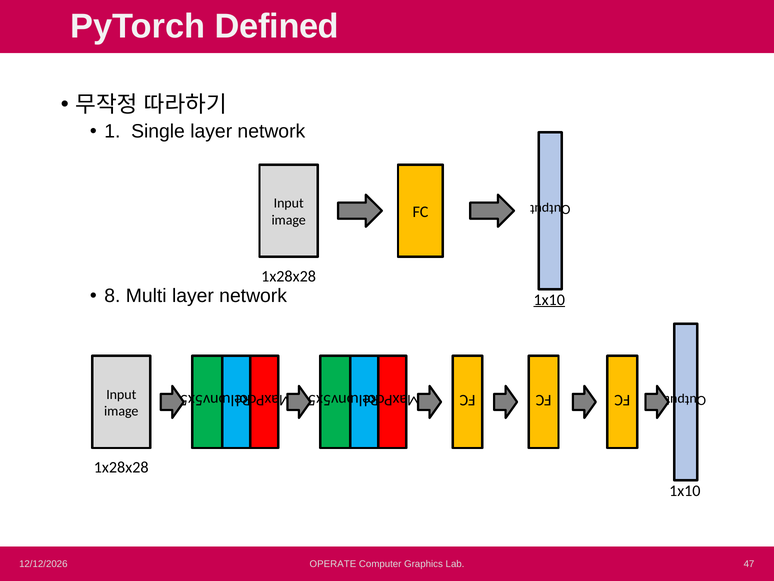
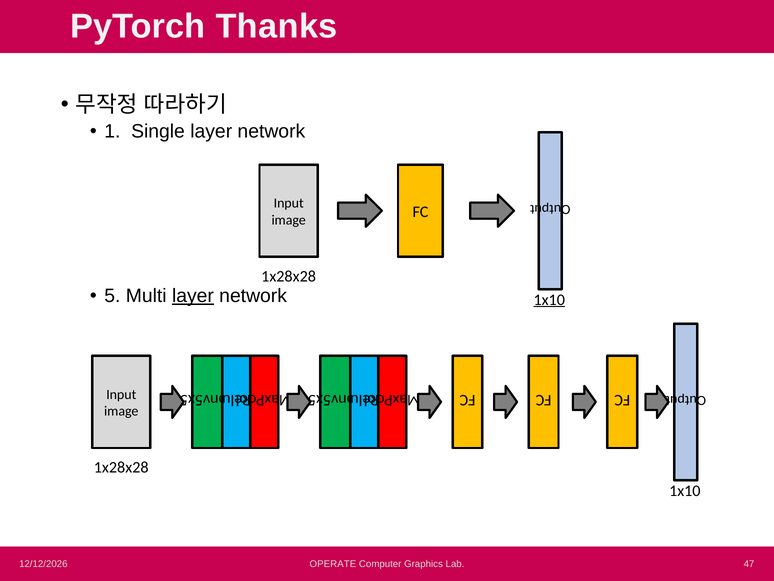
Defined: Defined -> Thanks
8 at (112, 296): 8 -> 5
layer at (193, 296) underline: none -> present
